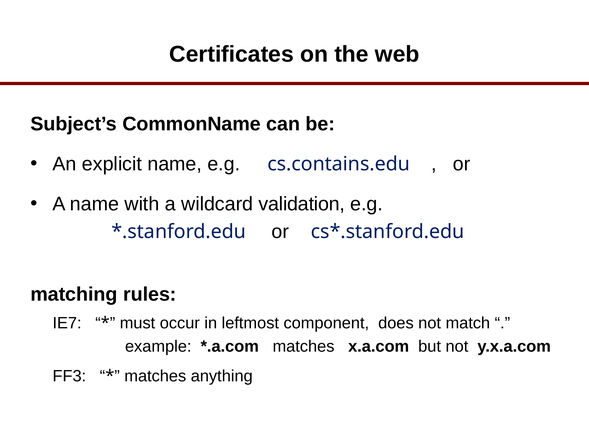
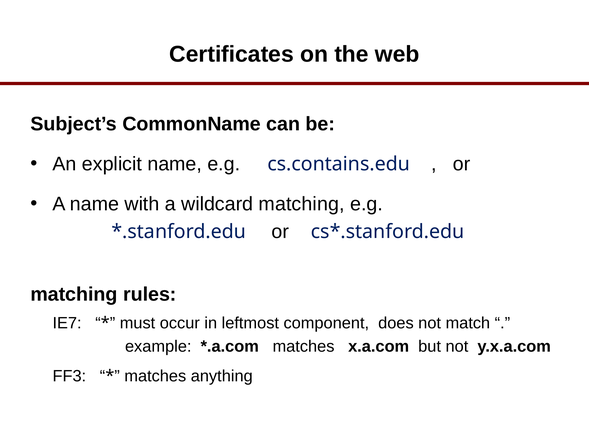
wildcard validation: validation -> matching
